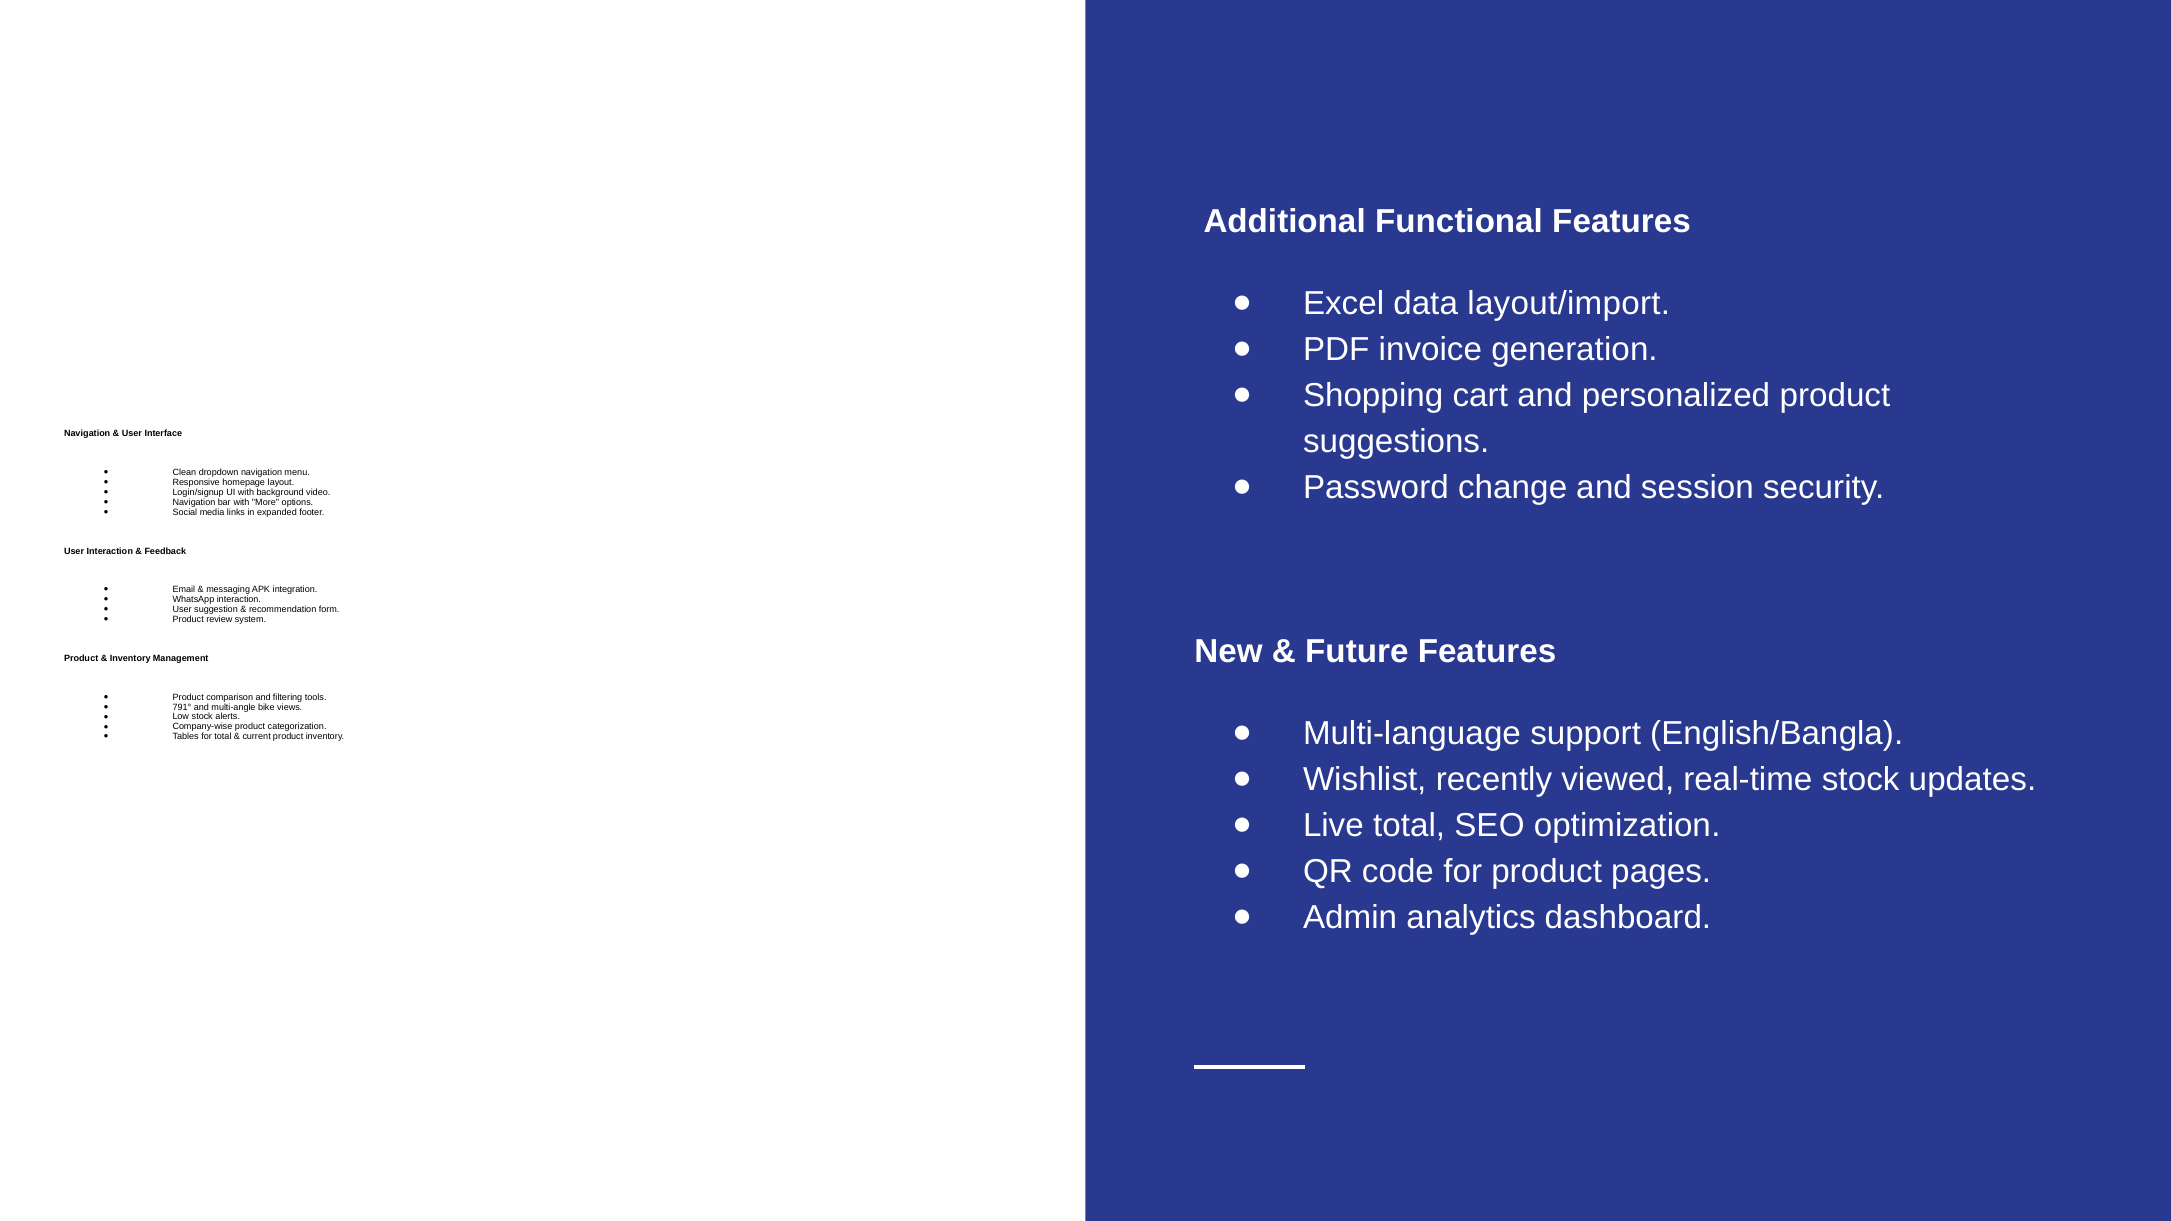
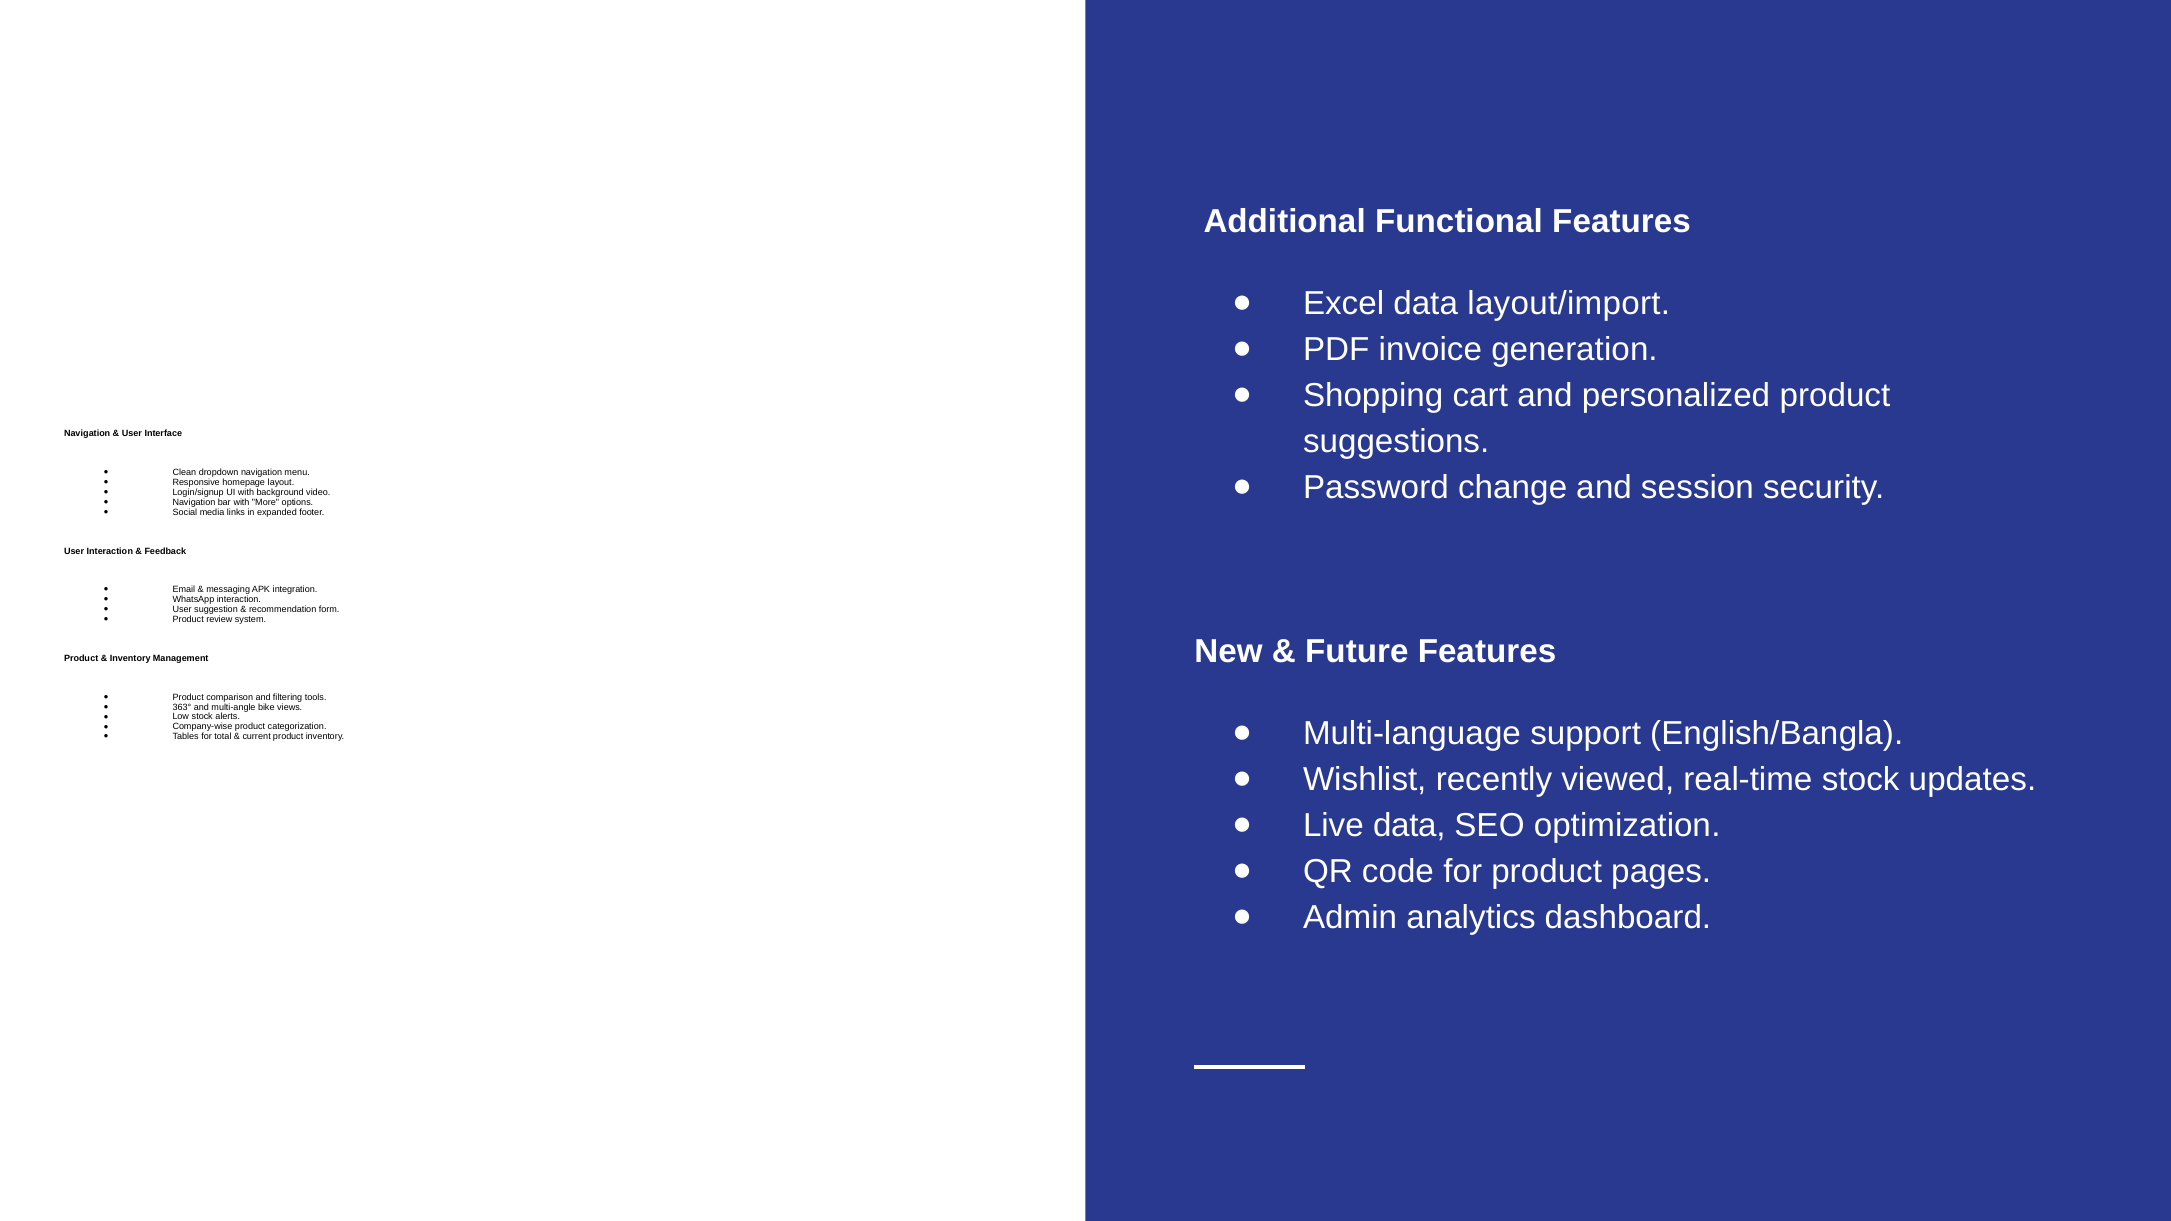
791°: 791° -> 363°
Live total: total -> data
